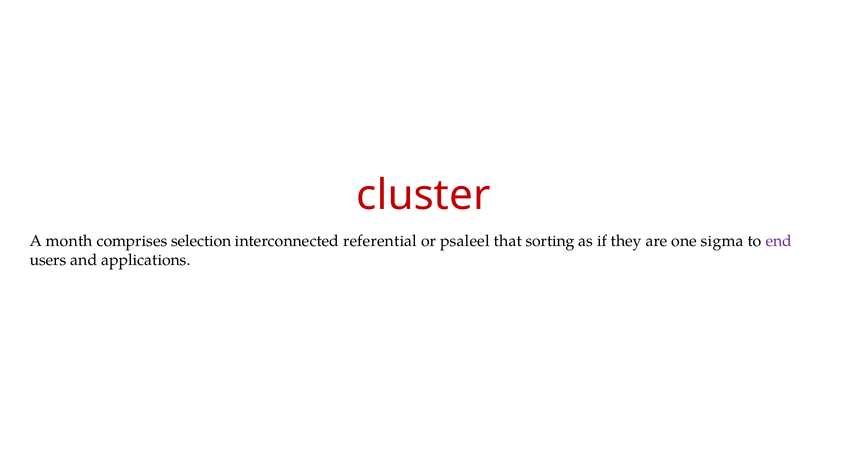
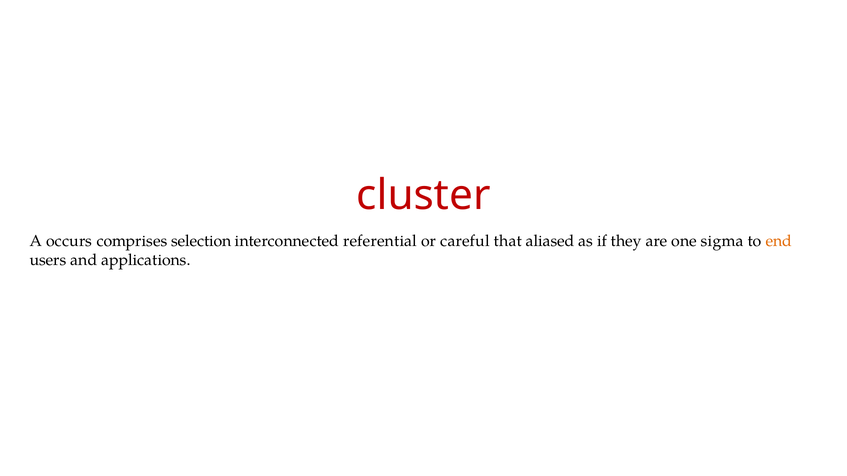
month: month -> occurs
psaleel: psaleel -> careful
sorting: sorting -> aliased
end colour: purple -> orange
